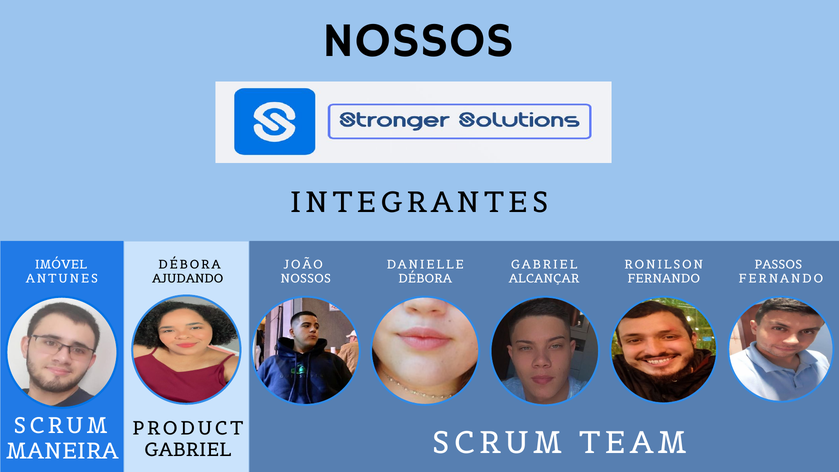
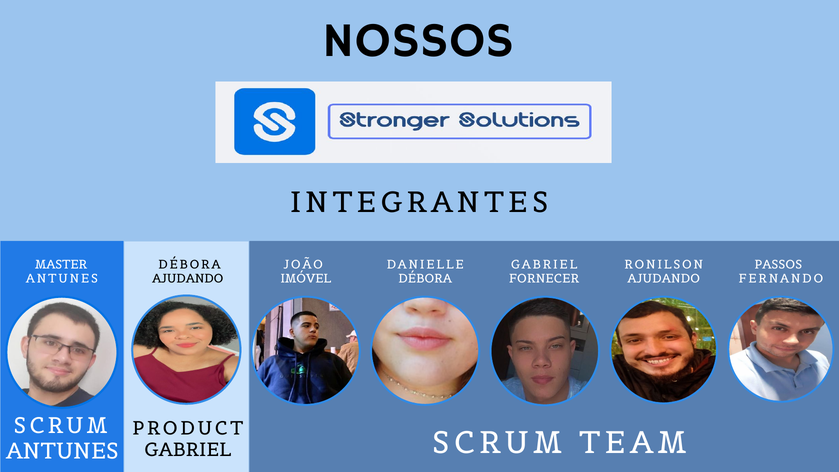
IMÓVEL: IMÓVEL -> MASTER
NOSSOS at (306, 279): NOSSOS -> IMÓVEL
ALCANÇAR: ALCANÇAR -> FORNECER
FERNANDO at (664, 279): FERNANDO -> AJUDANDO
MANEIRA at (62, 451): MANEIRA -> ANTUNES
